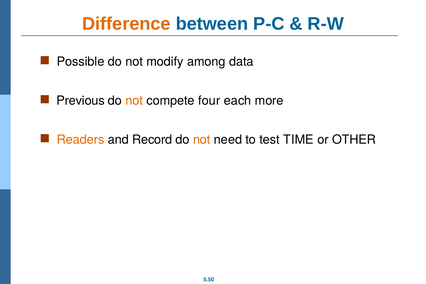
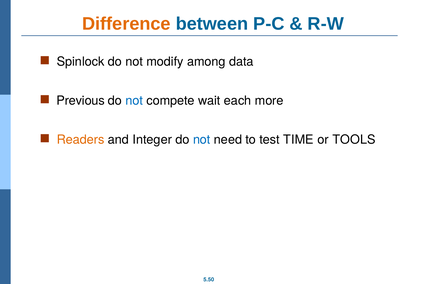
Possible: Possible -> Spinlock
not at (134, 101) colour: orange -> blue
four: four -> wait
Record: Record -> Integer
not at (202, 140) colour: orange -> blue
OTHER: OTHER -> TOOLS
